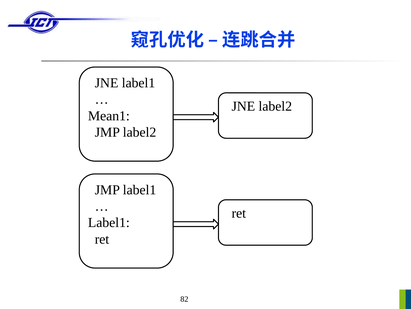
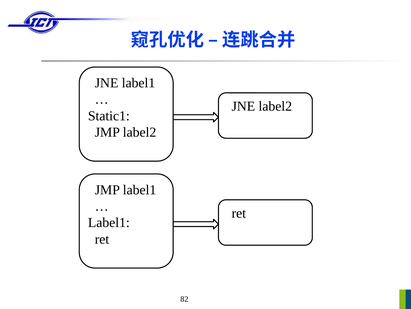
Mean1: Mean1 -> Static1
